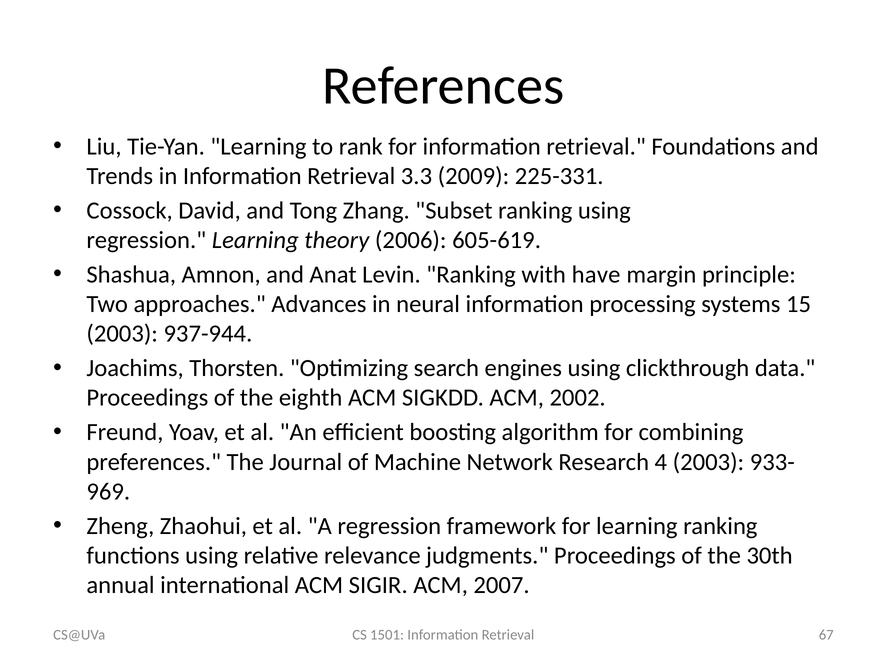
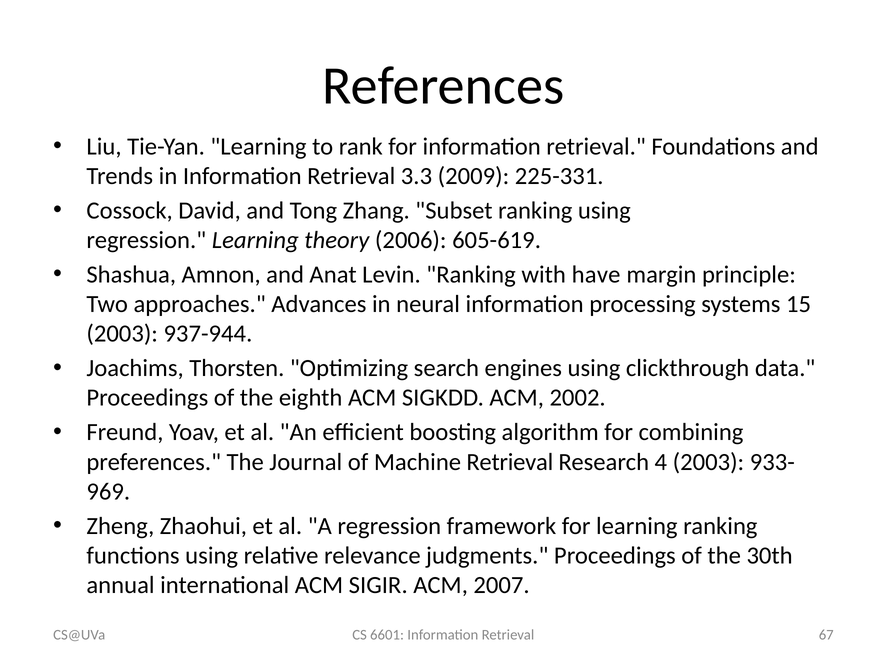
Machine Network: Network -> Retrieval
1501: 1501 -> 6601
